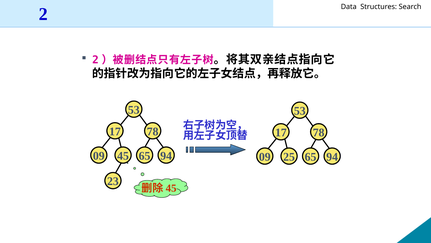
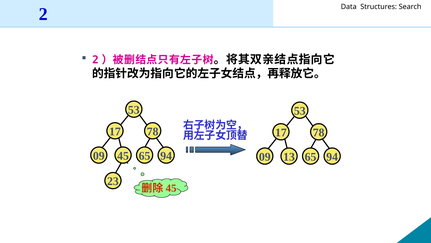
25: 25 -> 13
